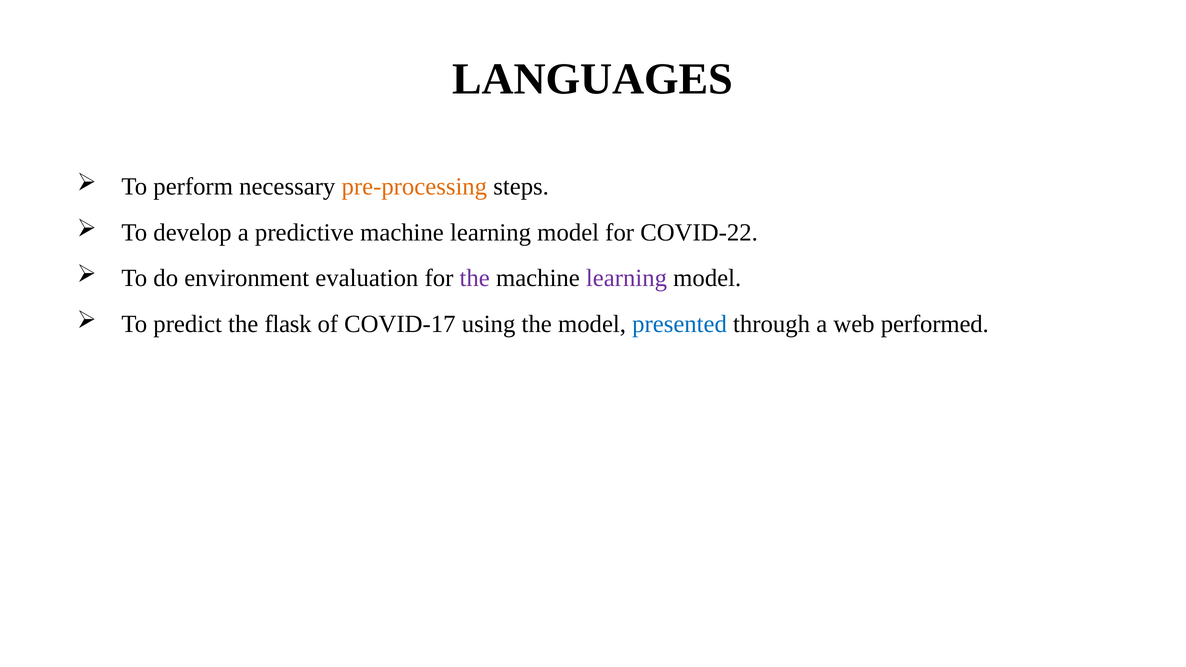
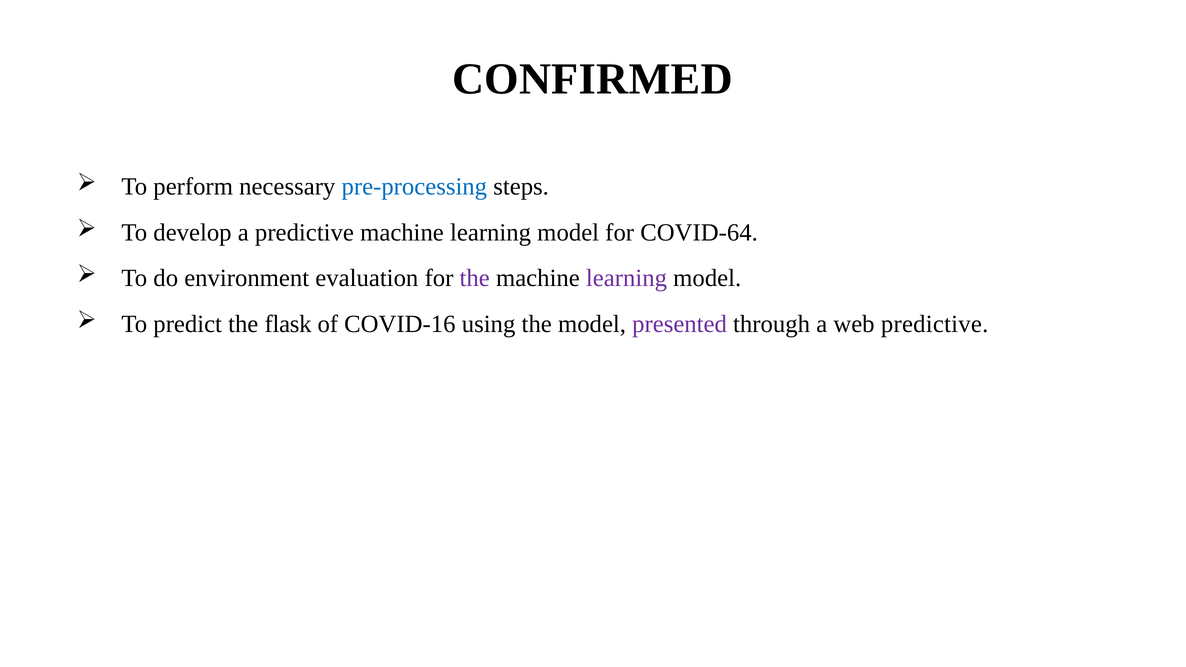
LANGUAGES: LANGUAGES -> CONFIRMED
pre-processing colour: orange -> blue
COVID-22: COVID-22 -> COVID-64
COVID-17: COVID-17 -> COVID-16
presented colour: blue -> purple
web performed: performed -> predictive
